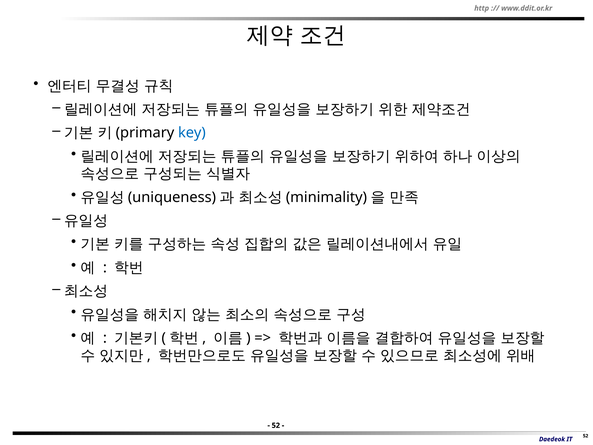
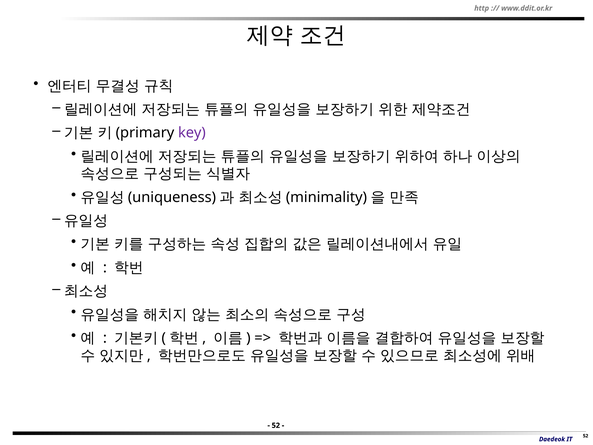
key colour: blue -> purple
